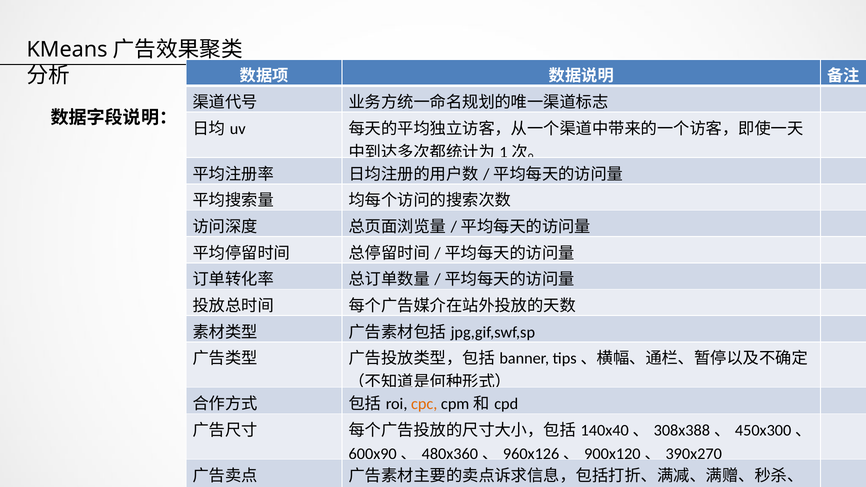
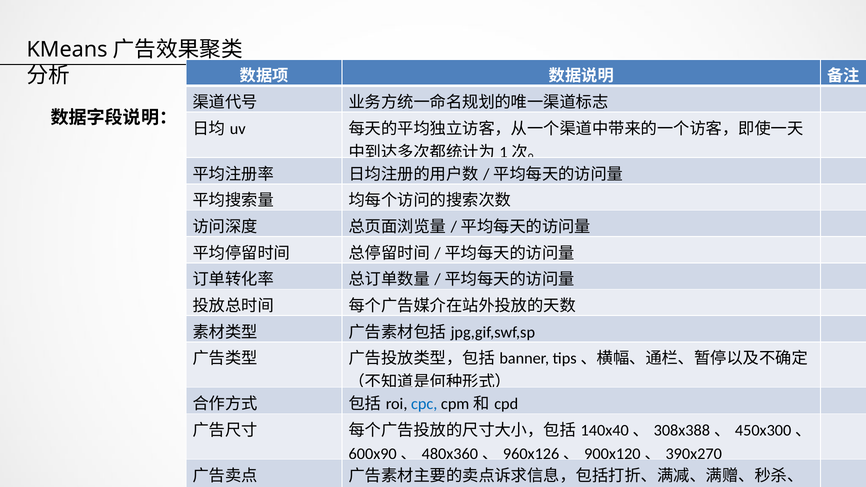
cpc colour: orange -> blue
